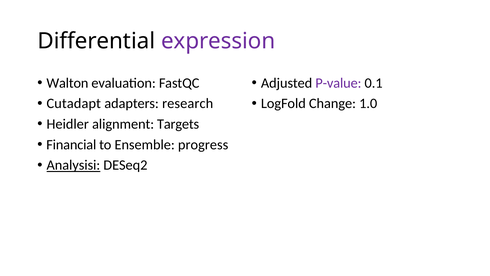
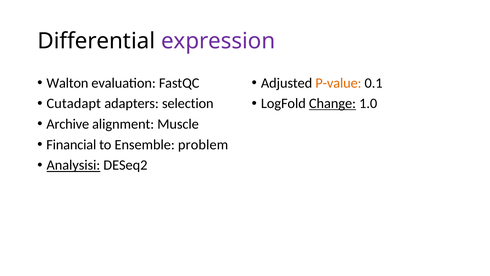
P-value colour: purple -> orange
research: research -> selection
Change underline: none -> present
Heidler: Heidler -> Archive
Targets: Targets -> Muscle
progress: progress -> problem
